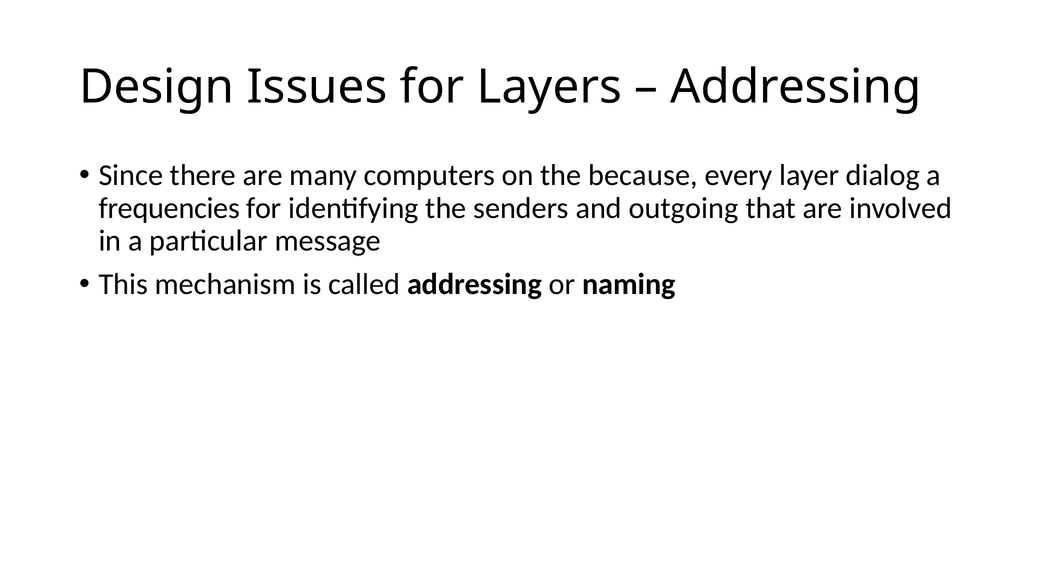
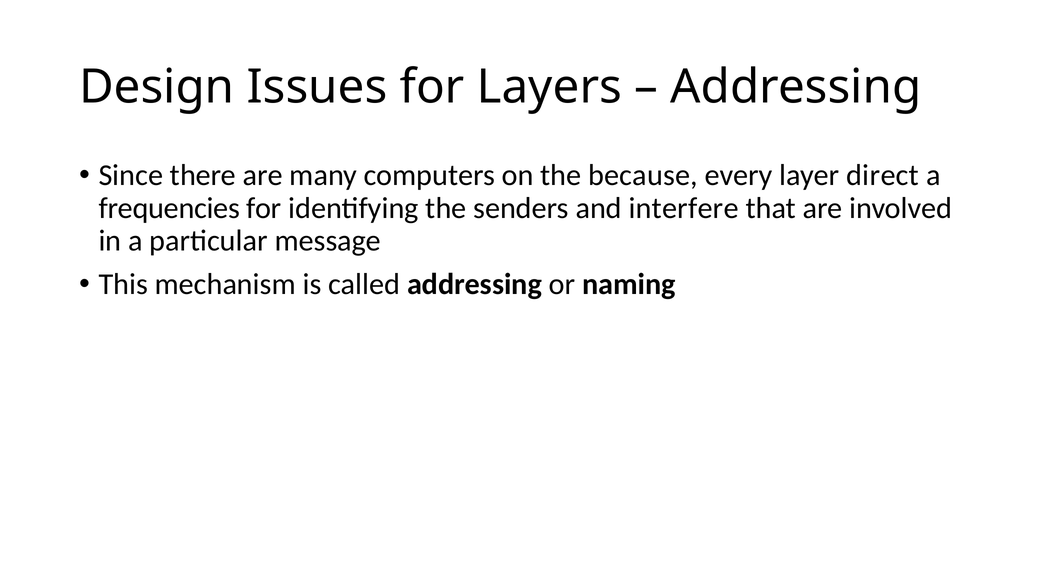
dialog: dialog -> direct
outgoing: outgoing -> interfere
